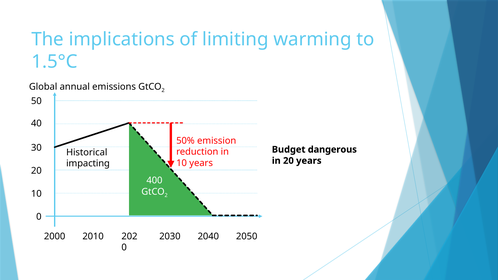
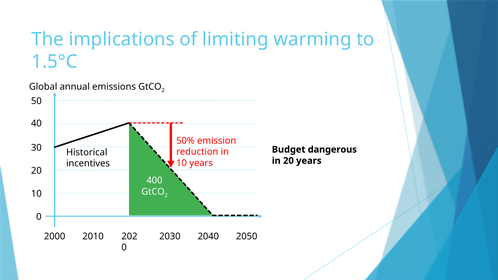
impacting: impacting -> incentives
